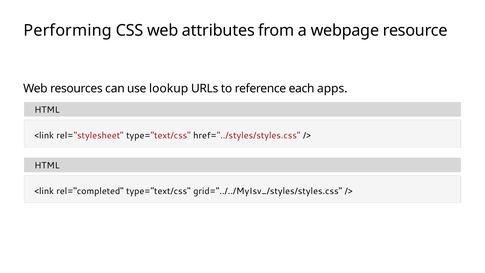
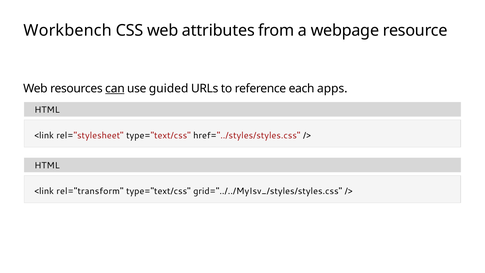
Performing: Performing -> Workbench
can underline: none -> present
lookup: lookup -> guided
rel="completed: rel="completed -> rel="transform
